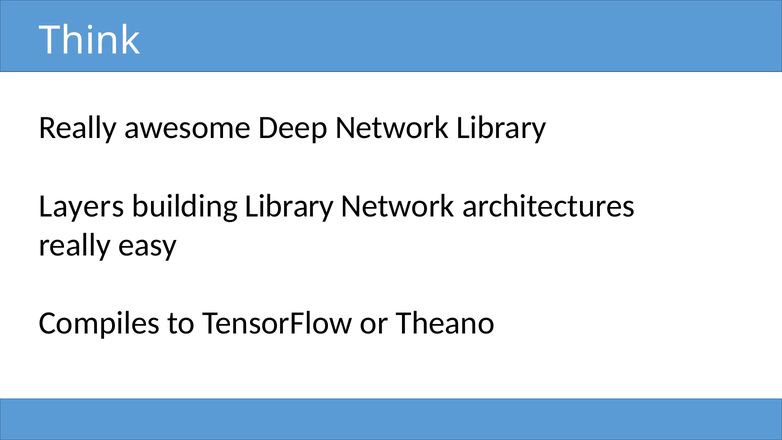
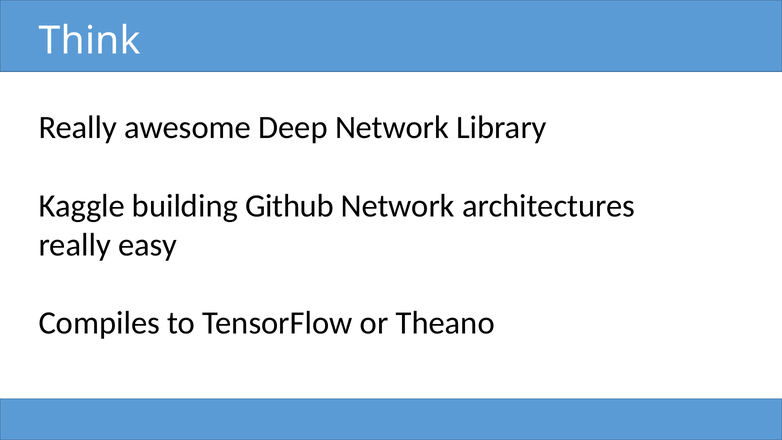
Layers: Layers -> Kaggle
building Library: Library -> Github
